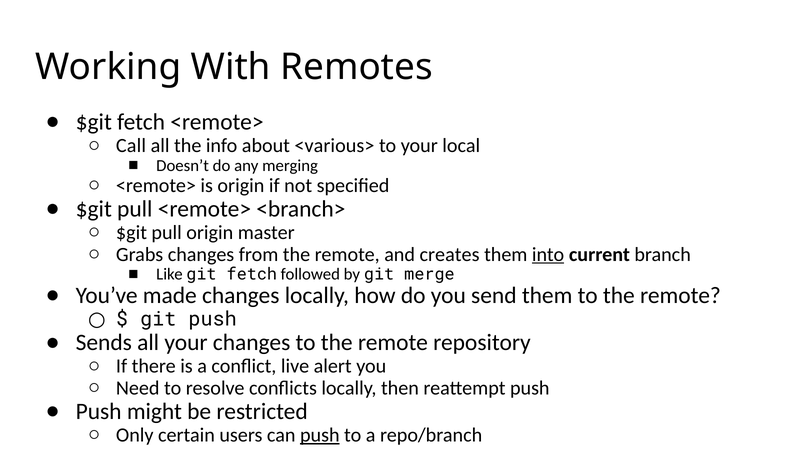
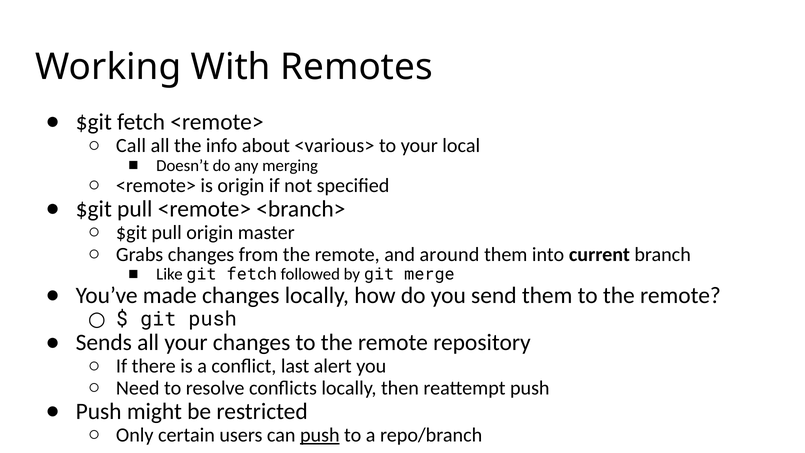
creates: creates -> around
into underline: present -> none
live: live -> last
